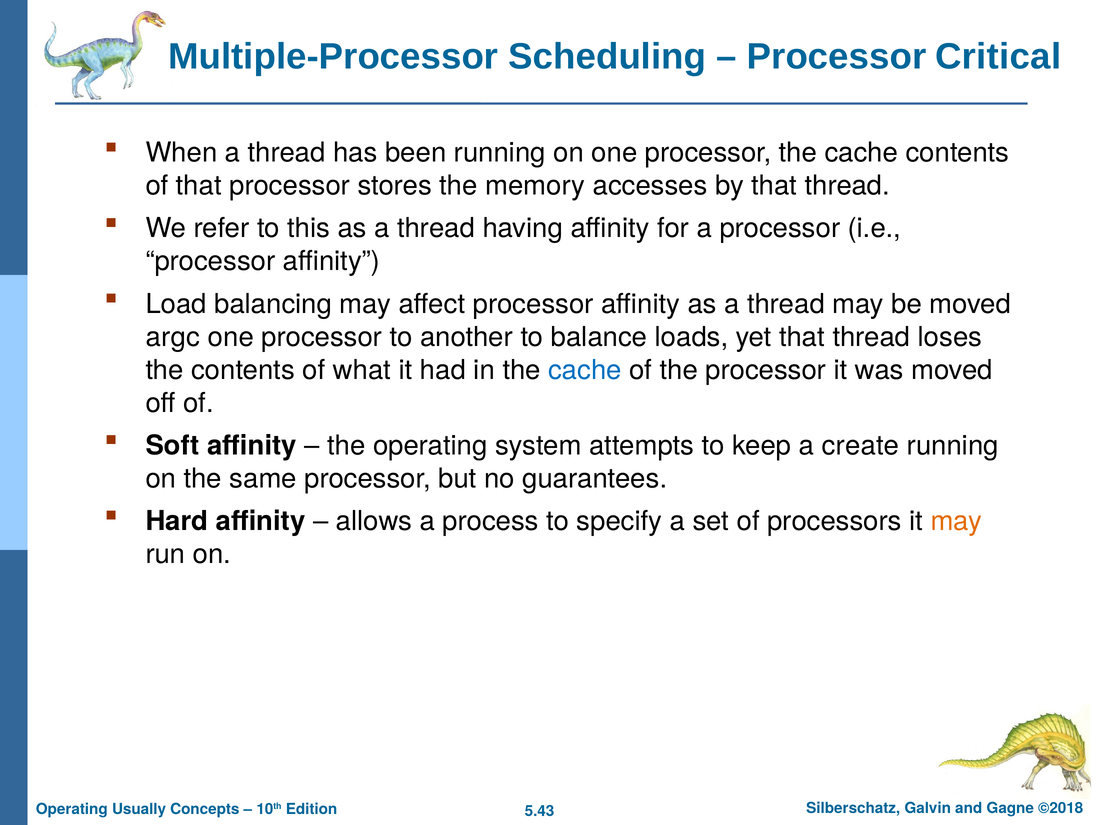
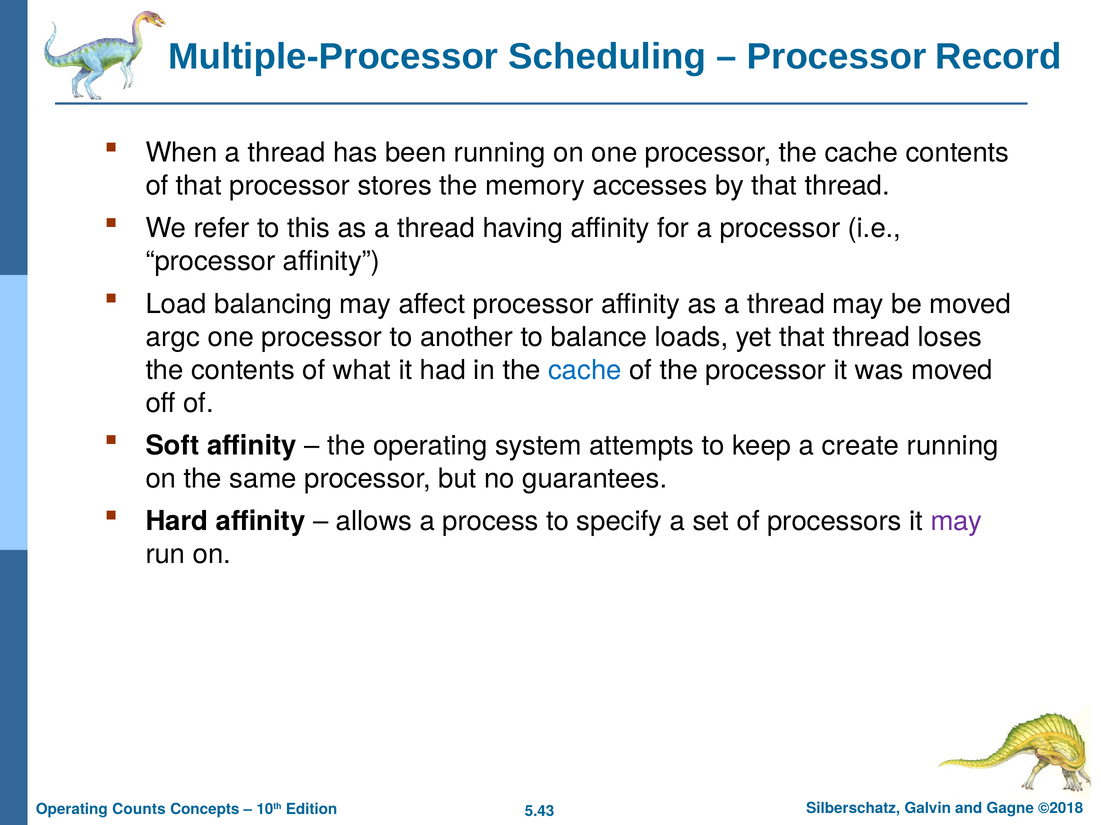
Critical: Critical -> Record
may at (956, 522) colour: orange -> purple
Usually: Usually -> Counts
